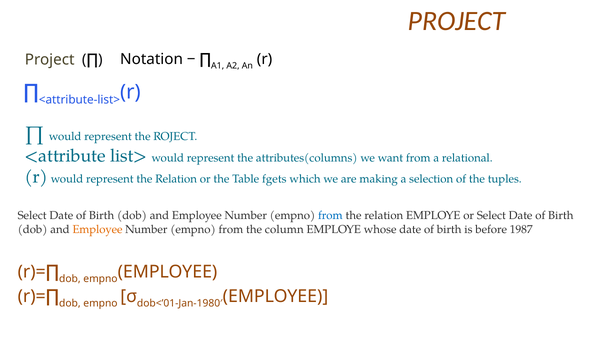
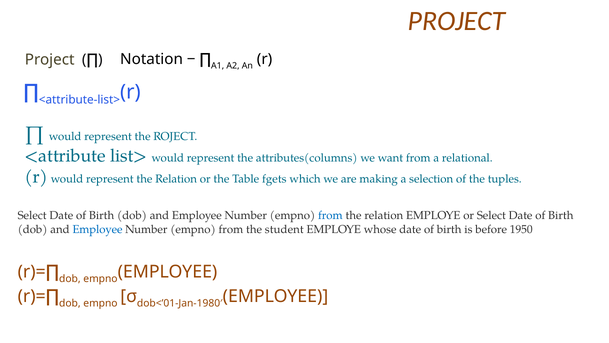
Employee at (97, 229) colour: orange -> blue
column: column -> student
1987: 1987 -> 1950
